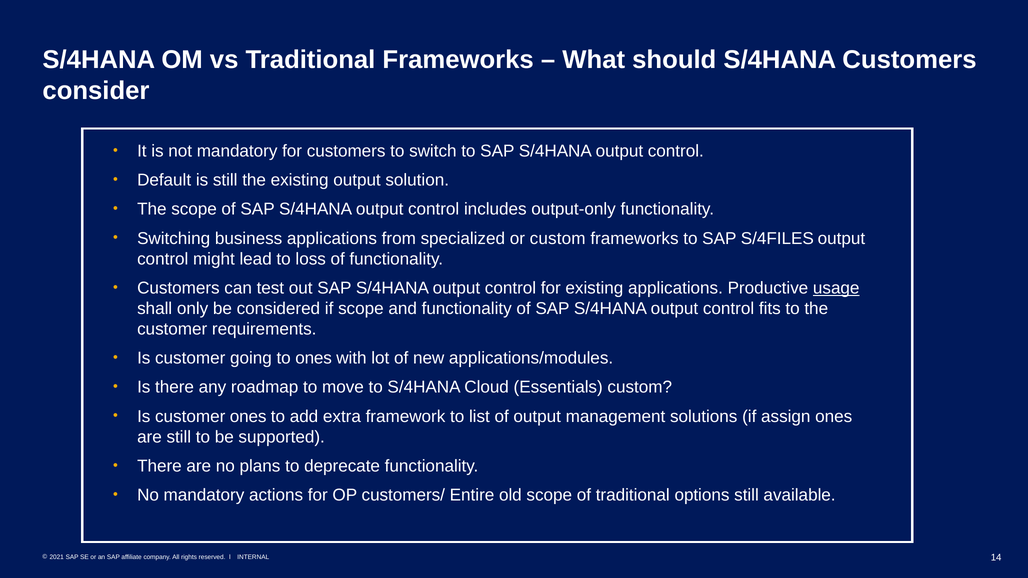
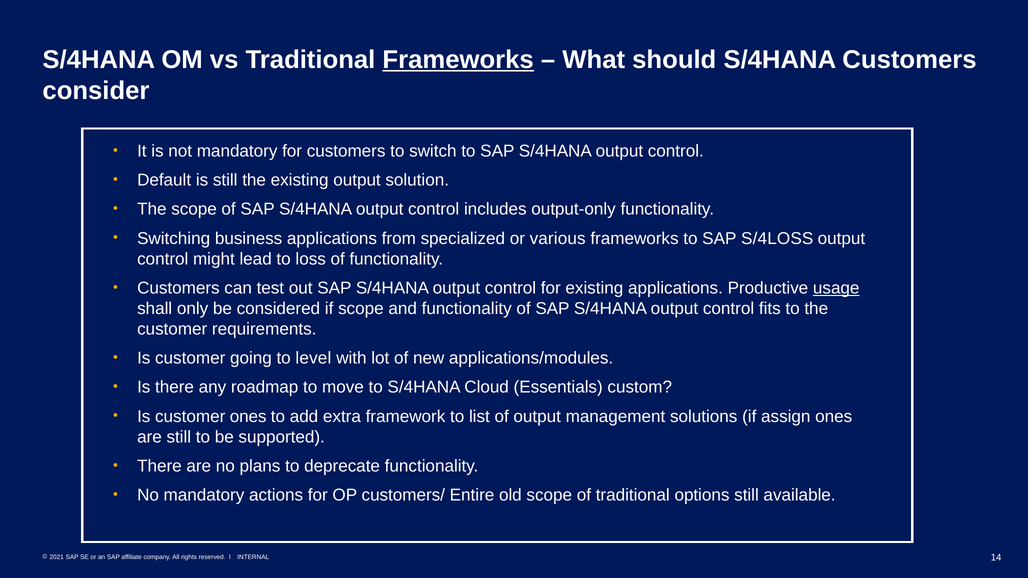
Frameworks at (458, 60) underline: none -> present
or custom: custom -> various
S/4FILES: S/4FILES -> S/4LOSS
to ones: ones -> level
